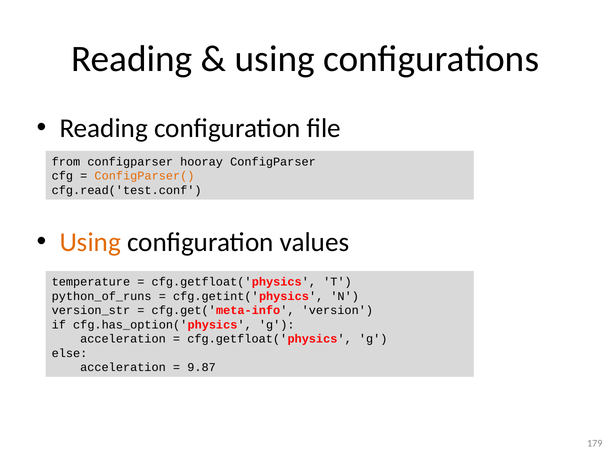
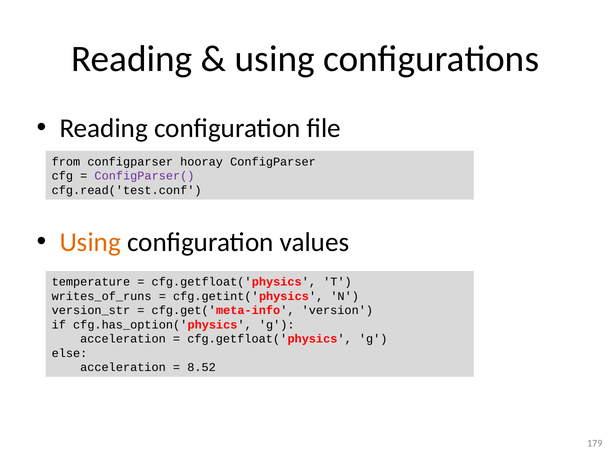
ConfigParser( colour: orange -> purple
python_of_runs: python_of_runs -> writes_of_runs
9.87: 9.87 -> 8.52
